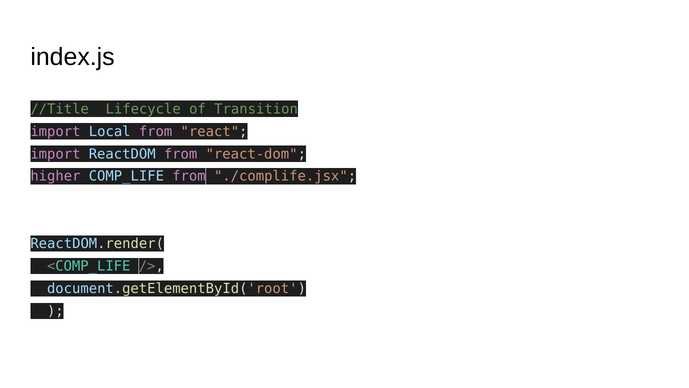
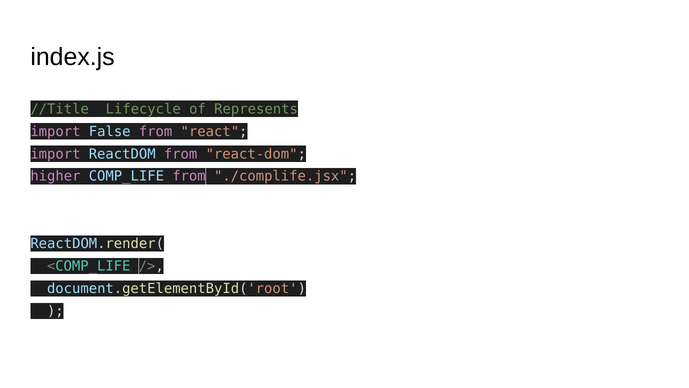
Transition: Transition -> Represents
Local: Local -> False
